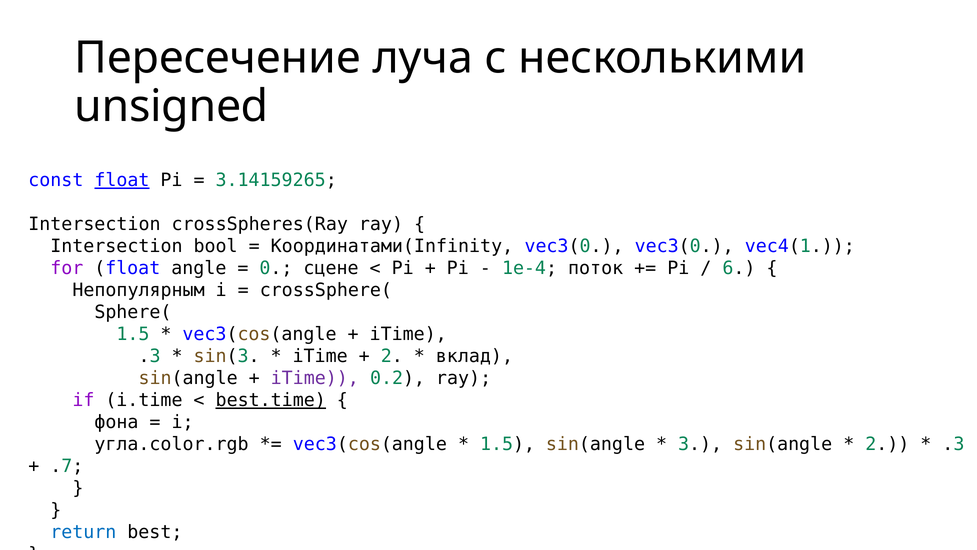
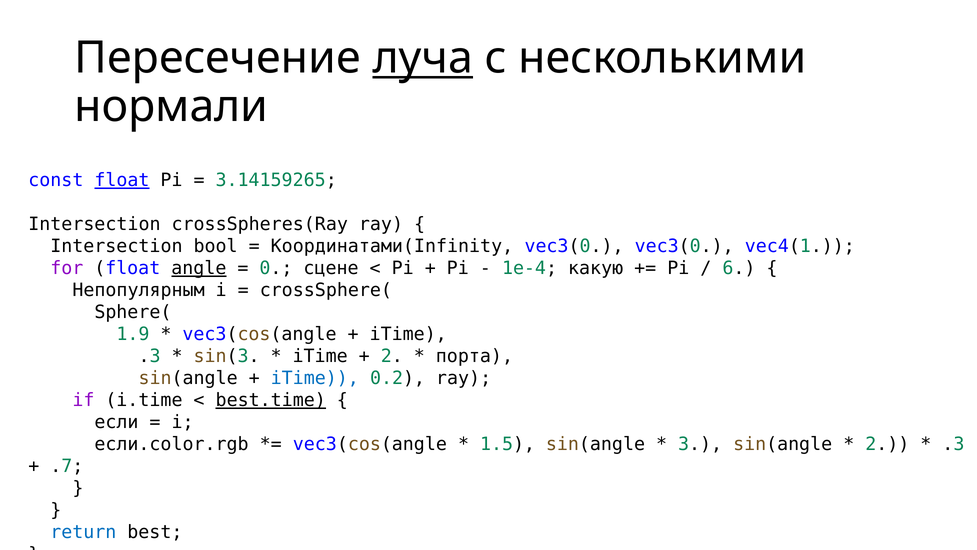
луча underline: none -> present
unsigned: unsigned -> нормали
angle underline: none -> present
поток: поток -> какую
1.5 at (133, 334): 1.5 -> 1.9
вклад: вклад -> порта
iTime at (315, 378) colour: purple -> blue
фона: фона -> если
угла.color.rgb: угла.color.rgb -> если.color.rgb
